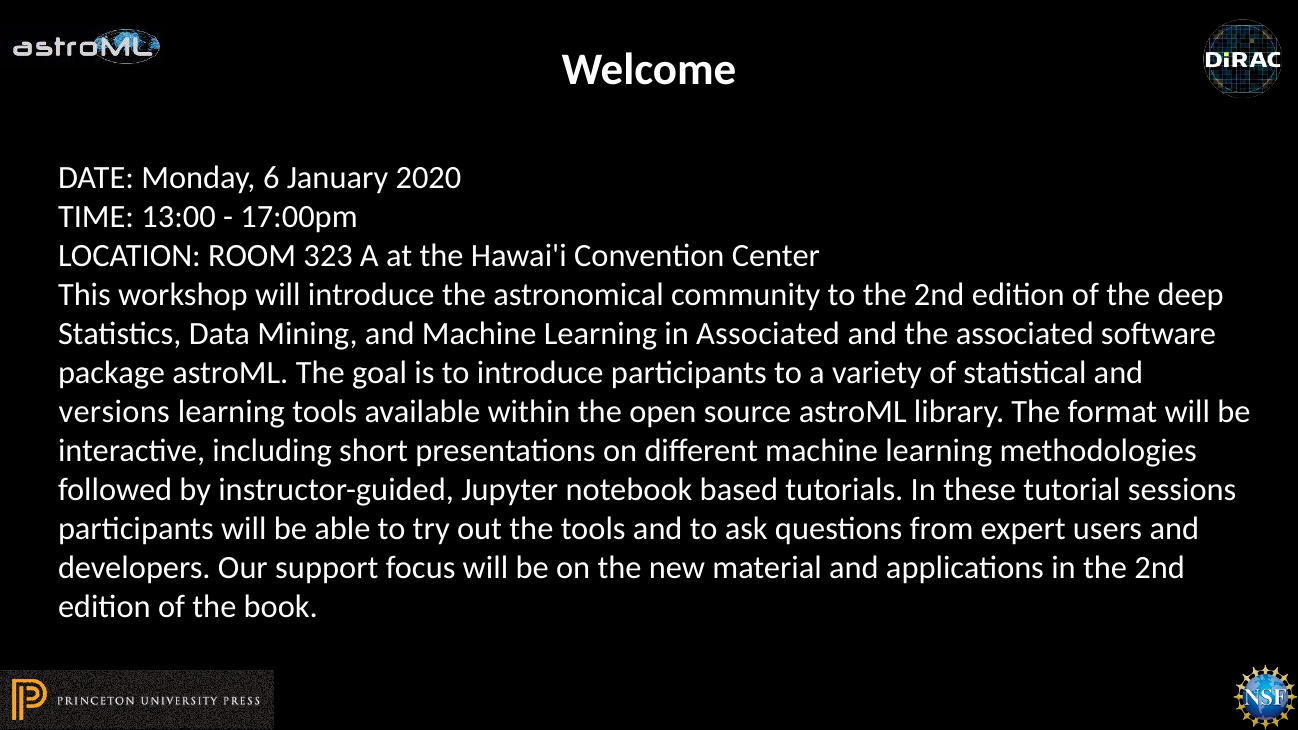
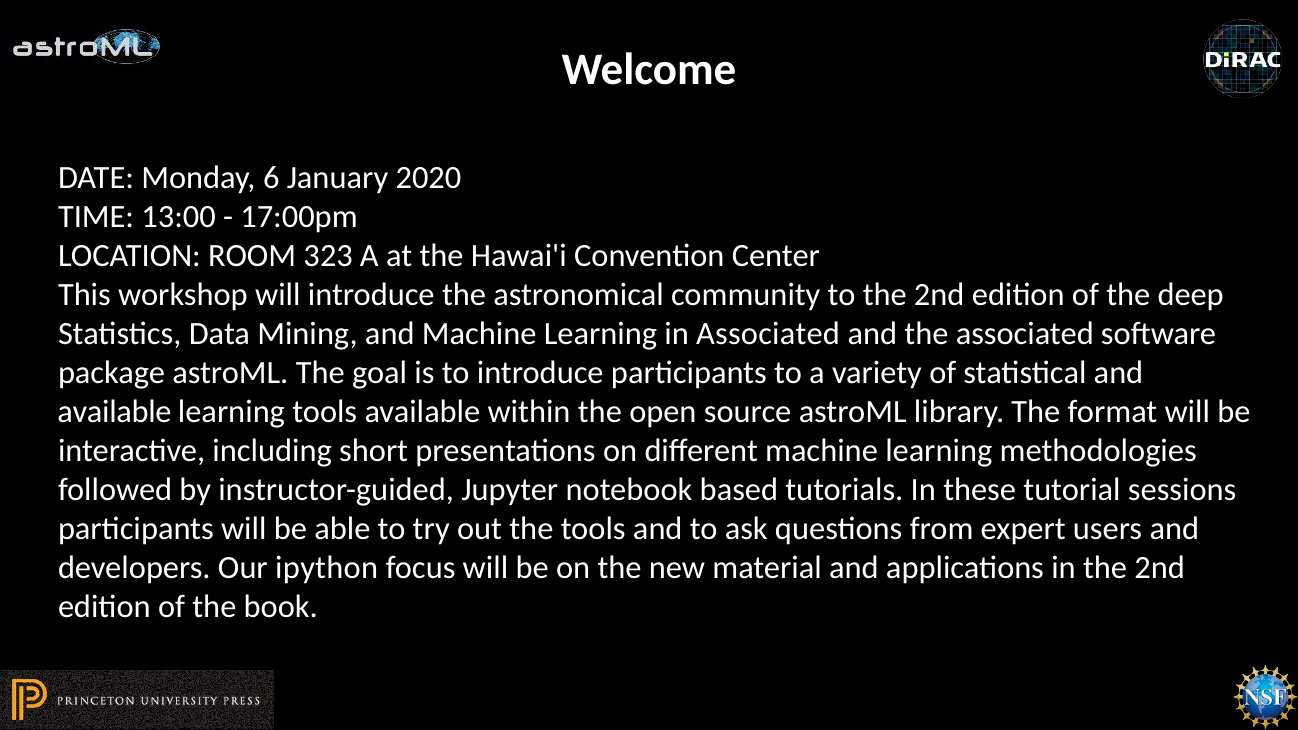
versions at (114, 412): versions -> available
support: support -> ipython
